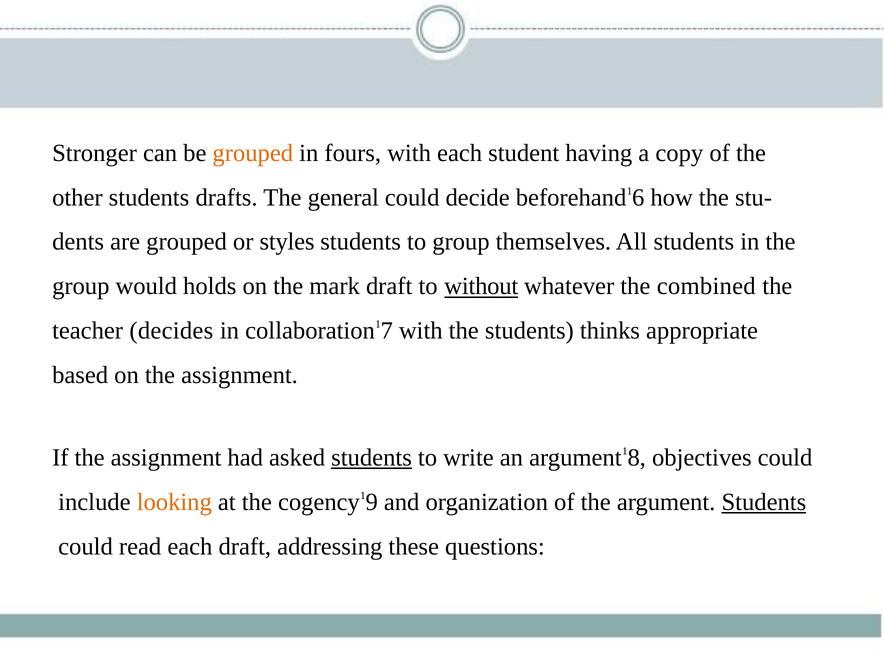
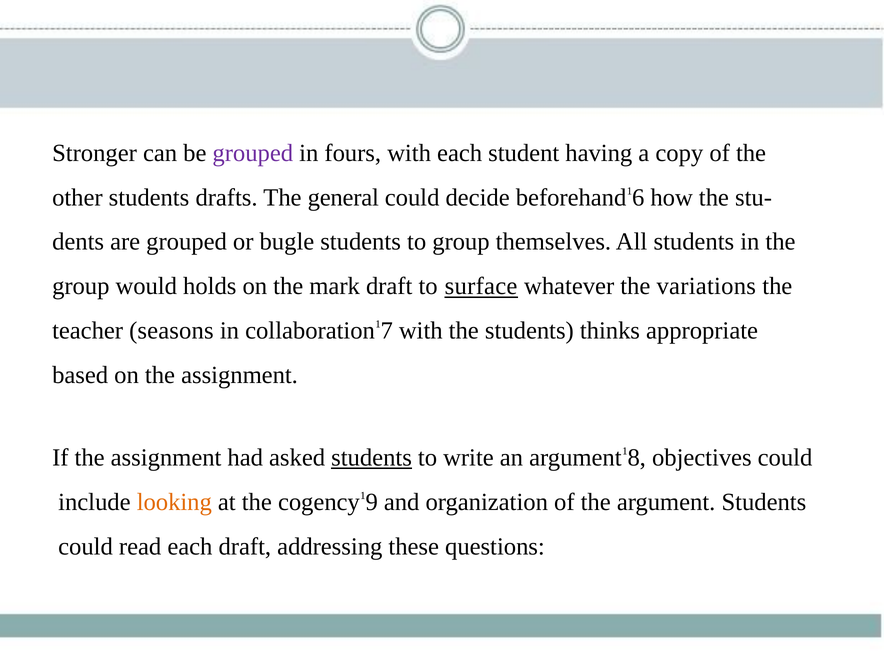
grouped at (253, 153) colour: orange -> purple
styles: styles -> bugle
without: without -> surface
combined: combined -> variations
decides: decides -> seasons
Students at (764, 502) underline: present -> none
